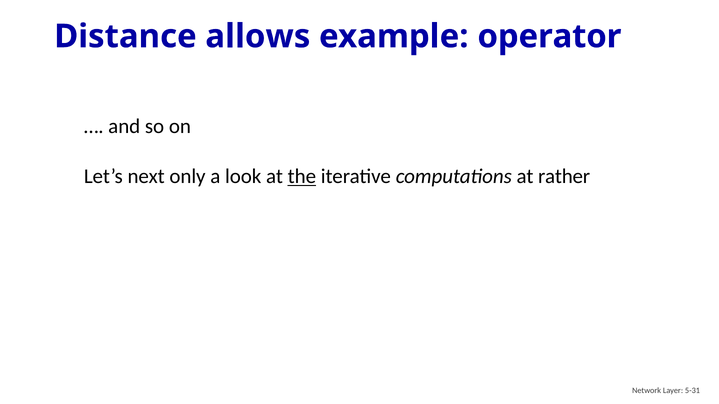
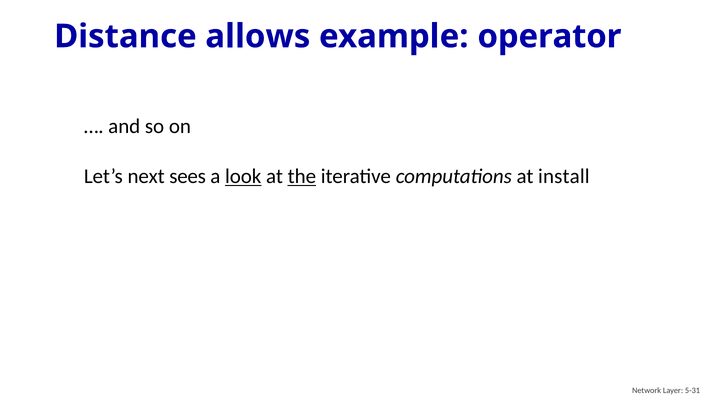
only: only -> sees
look underline: none -> present
rather: rather -> install
